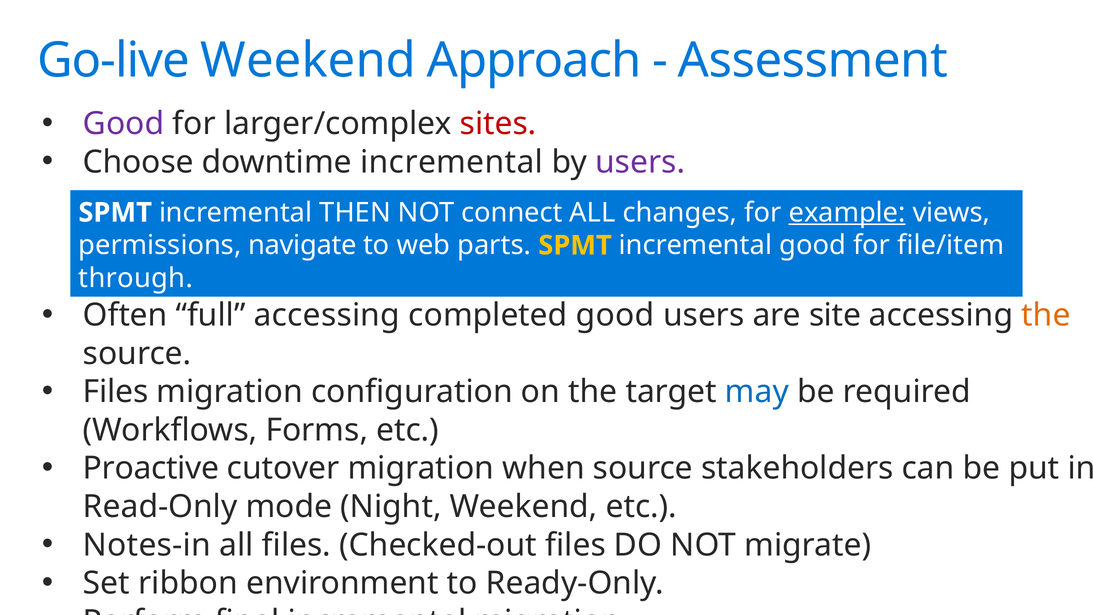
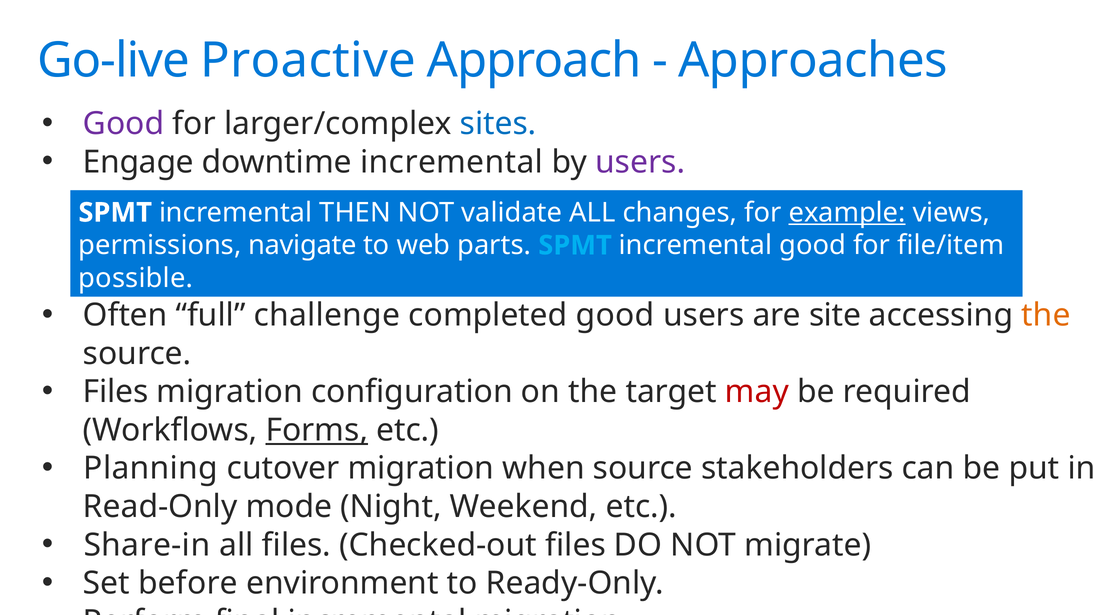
Go-live Weekend: Weekend -> Proactive
Assessment: Assessment -> Approaches
sites colour: red -> blue
Choose: Choose -> Engage
connect: connect -> validate
SPMT at (575, 245) colour: yellow -> light blue
through: through -> possible
full accessing: accessing -> challenge
may colour: blue -> red
Forms underline: none -> present
Proactive: Proactive -> Planning
Notes-in: Notes-in -> Share-in
ribbon: ribbon -> before
